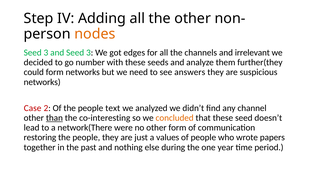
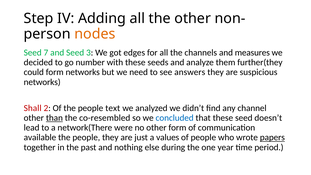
3 at (46, 53): 3 -> 7
irrelevant: irrelevant -> measures
Case: Case -> Shall
co-interesting: co-interesting -> co-resembled
concluded colour: orange -> blue
restoring: restoring -> available
papers underline: none -> present
